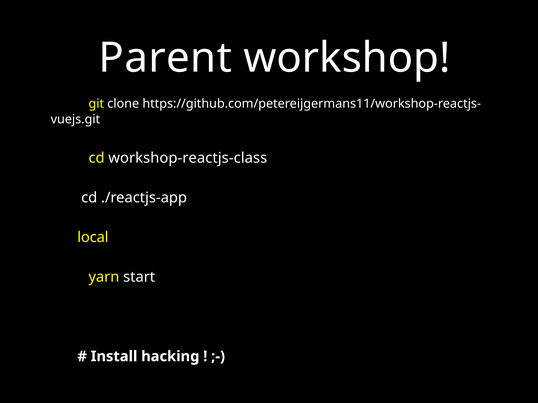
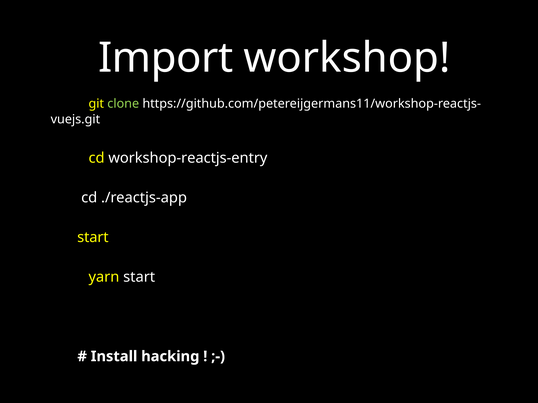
Parent: Parent -> Import
clone colour: white -> light green
workshop-reactjs-class: workshop-reactjs-class -> workshop-reactjs-entry
local at (93, 238): local -> start
